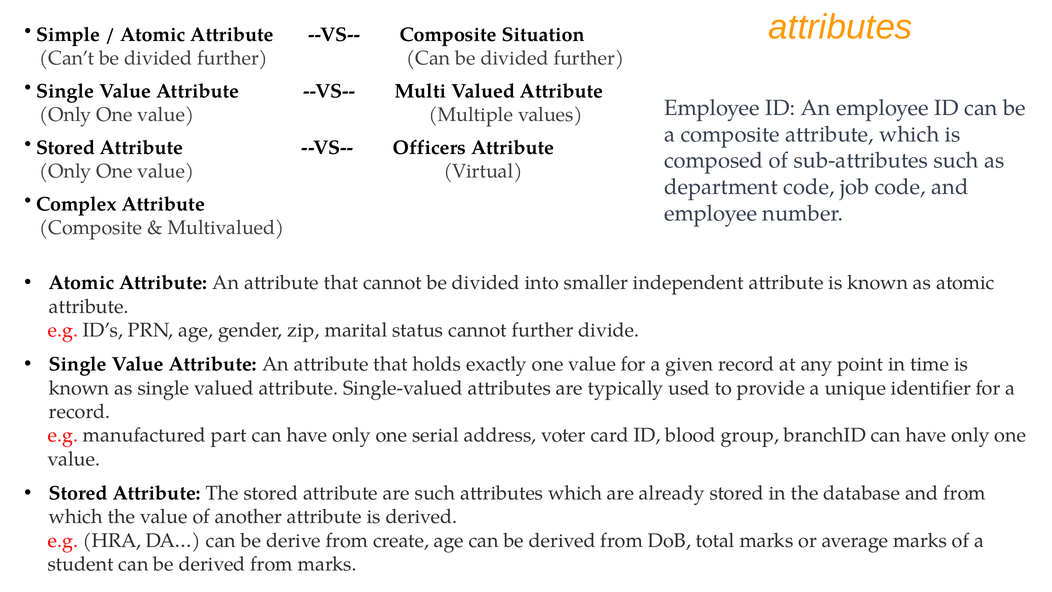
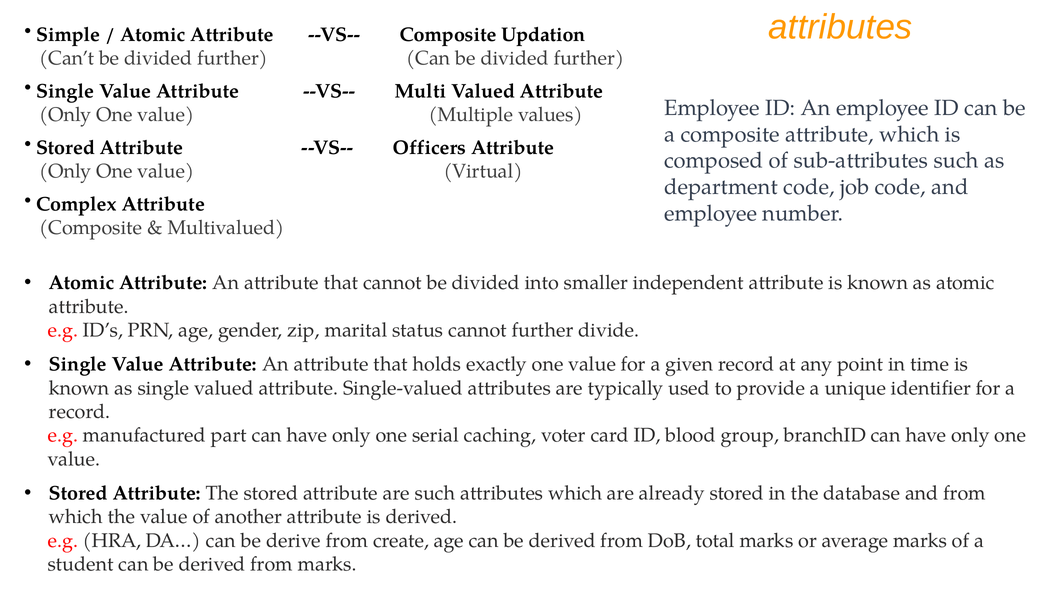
Situation: Situation -> Updation
address: address -> caching
